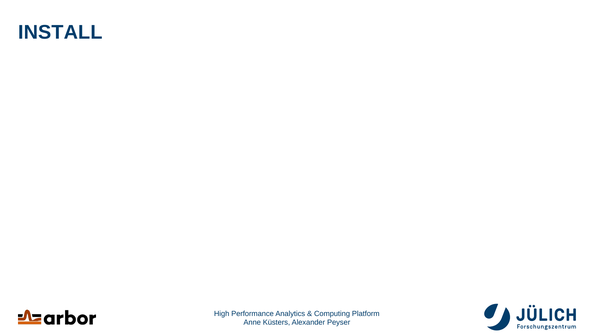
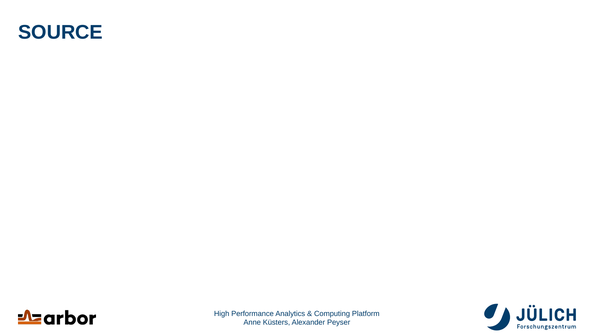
INSTALL: INSTALL -> SOURCE
